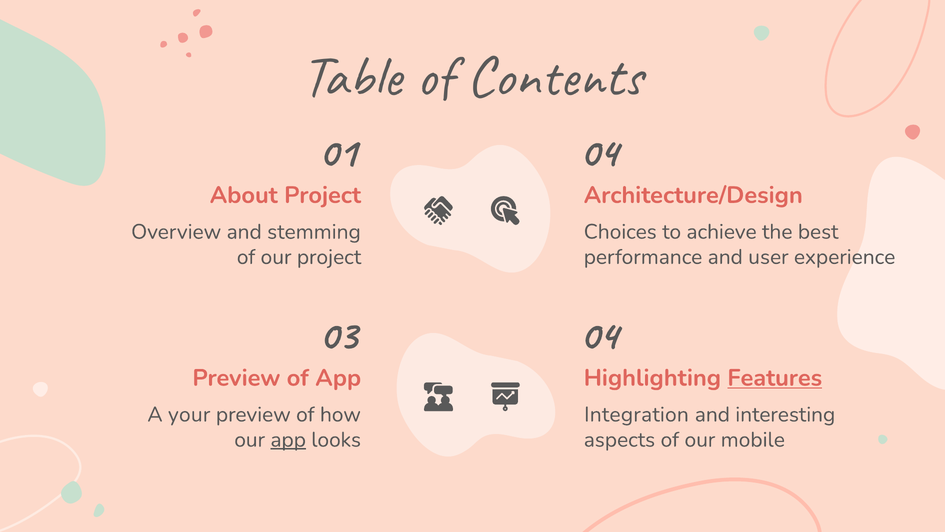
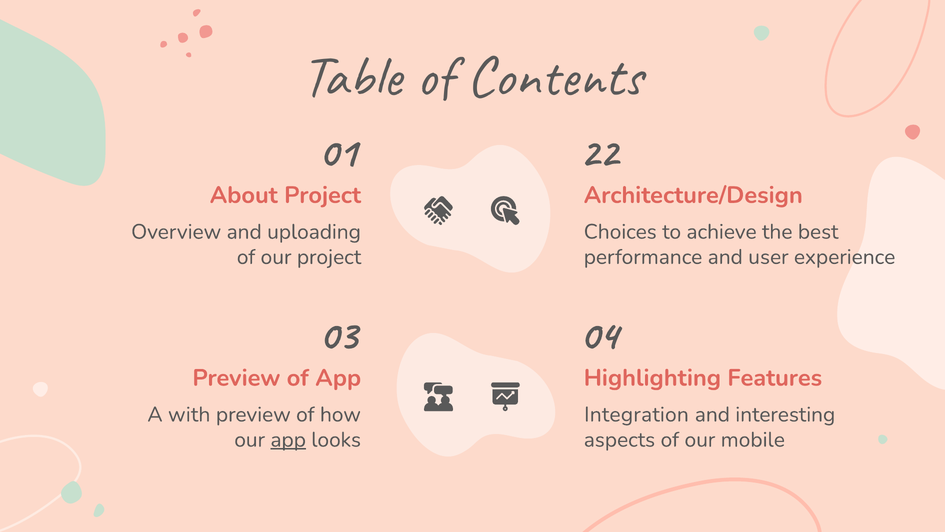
01 04: 04 -> 22
stemming: stemming -> uploading
Features underline: present -> none
your: your -> with
